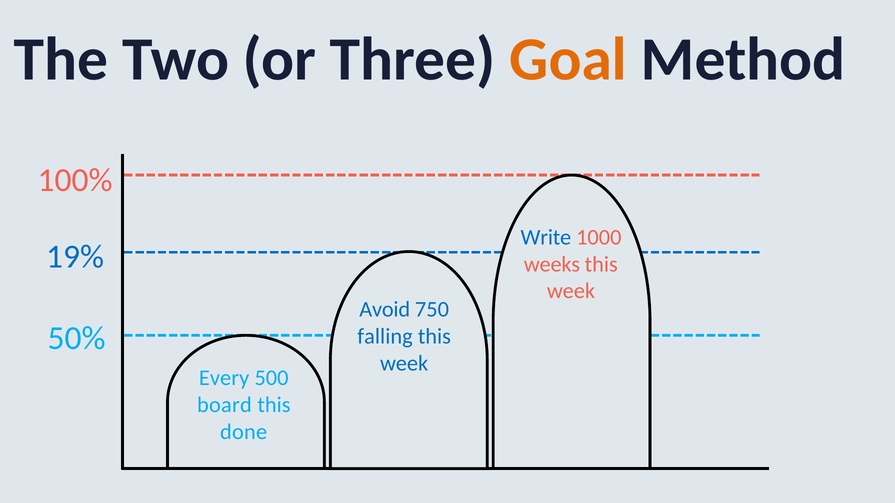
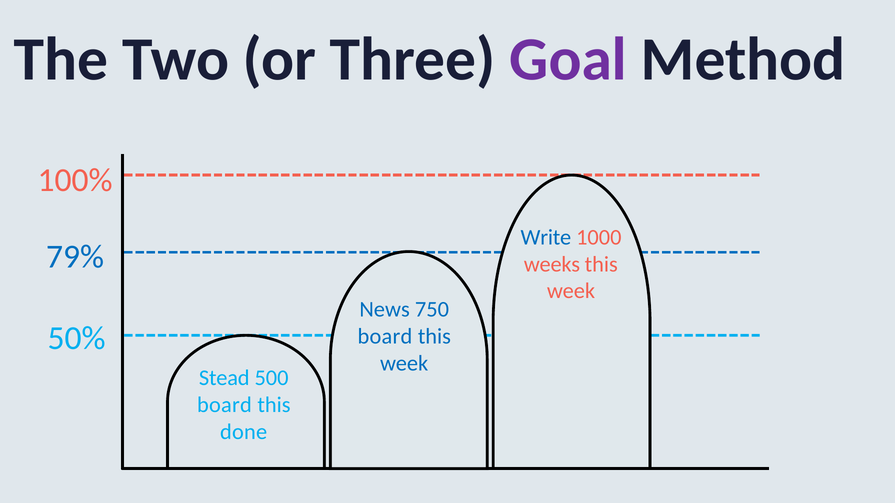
Goal colour: orange -> purple
19%: 19% -> 79%
Avoid: Avoid -> News
falling at (385, 337): falling -> board
Every: Every -> Stead
